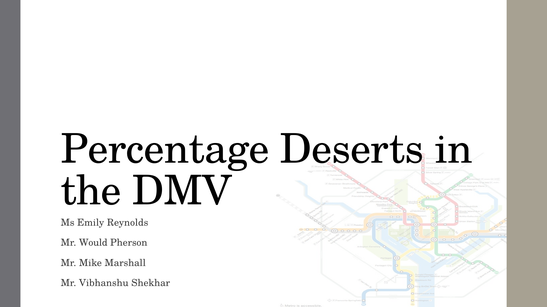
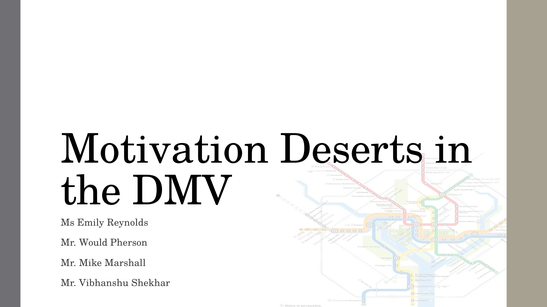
Percentage: Percentage -> Motivation
